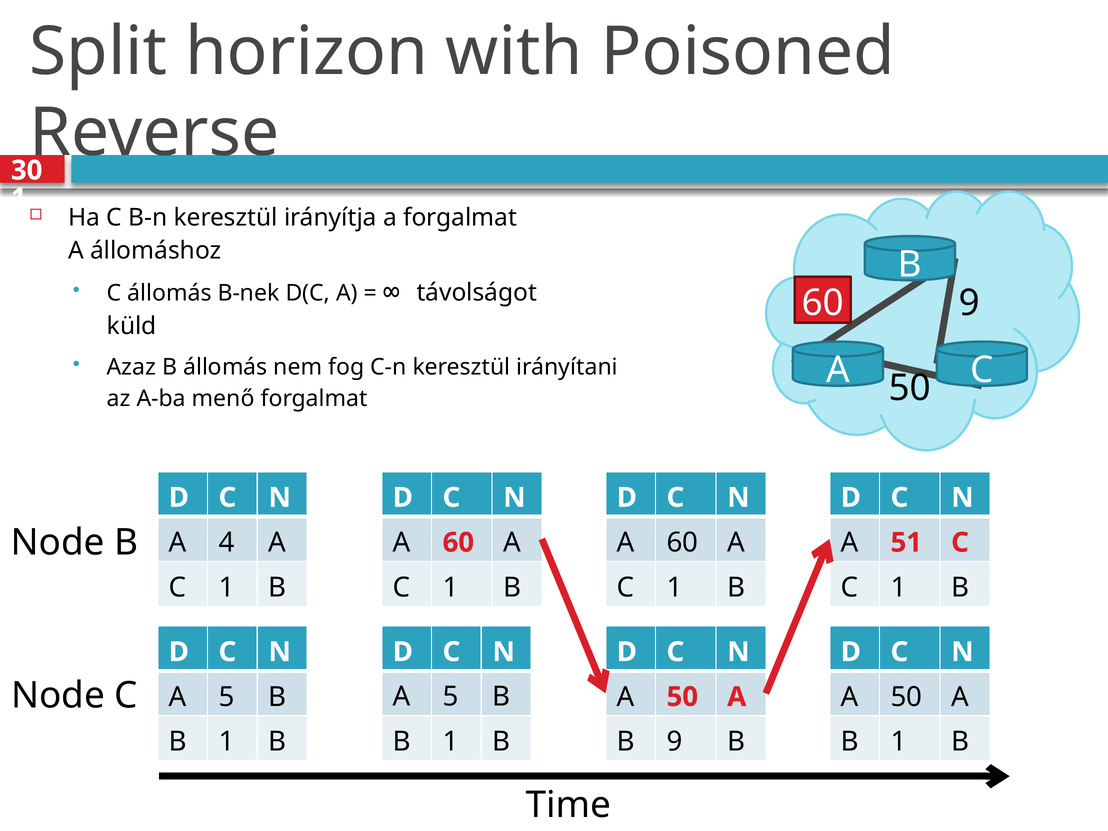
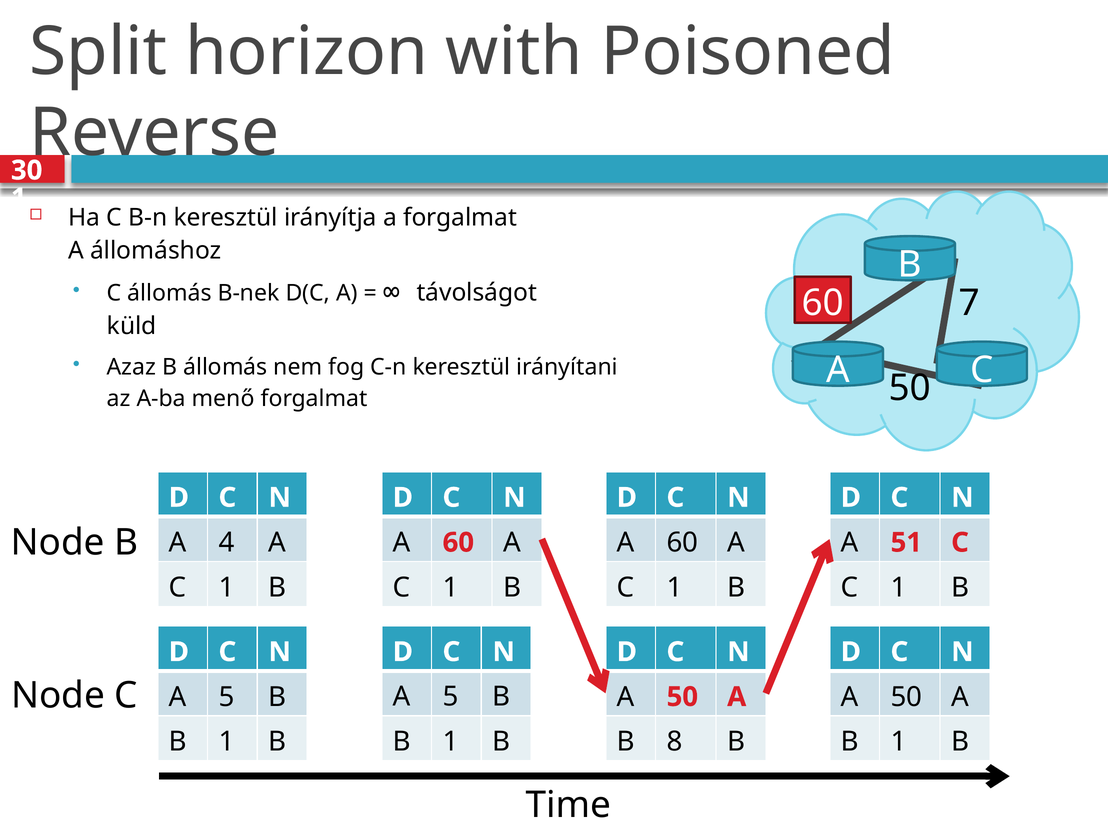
9 at (969, 303): 9 -> 7
B 9: 9 -> 8
